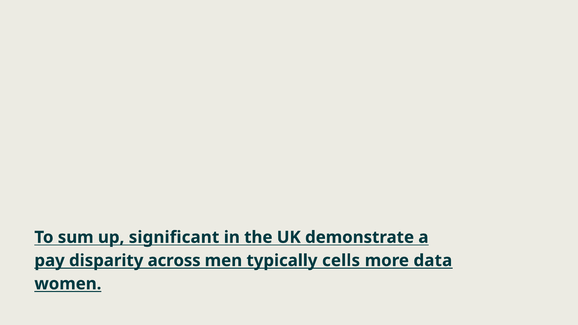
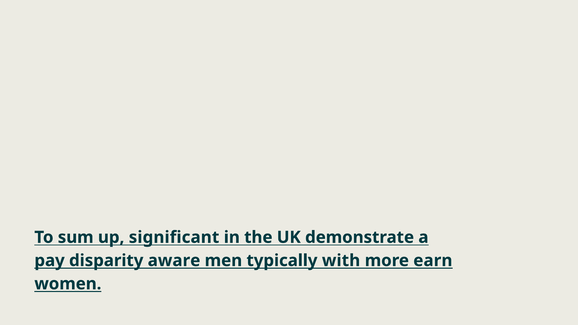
across: across -> aware
cells: cells -> with
data: data -> earn
